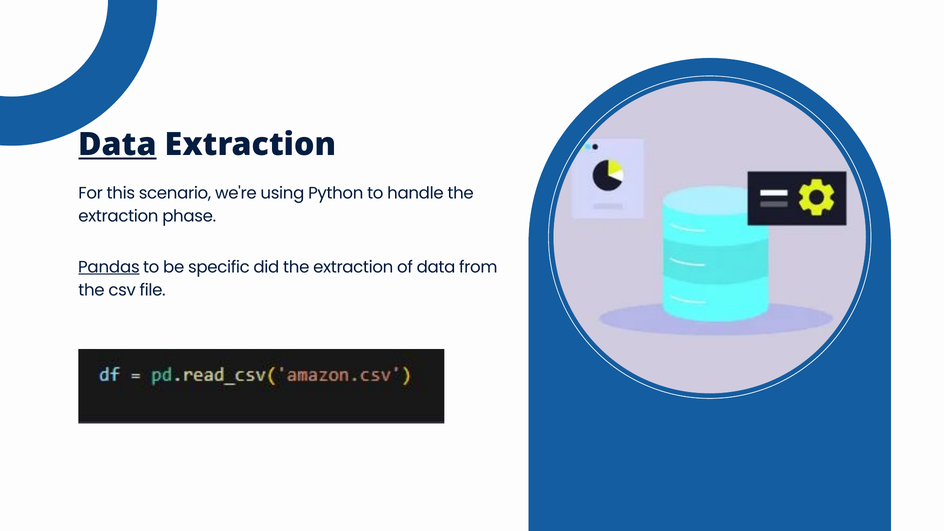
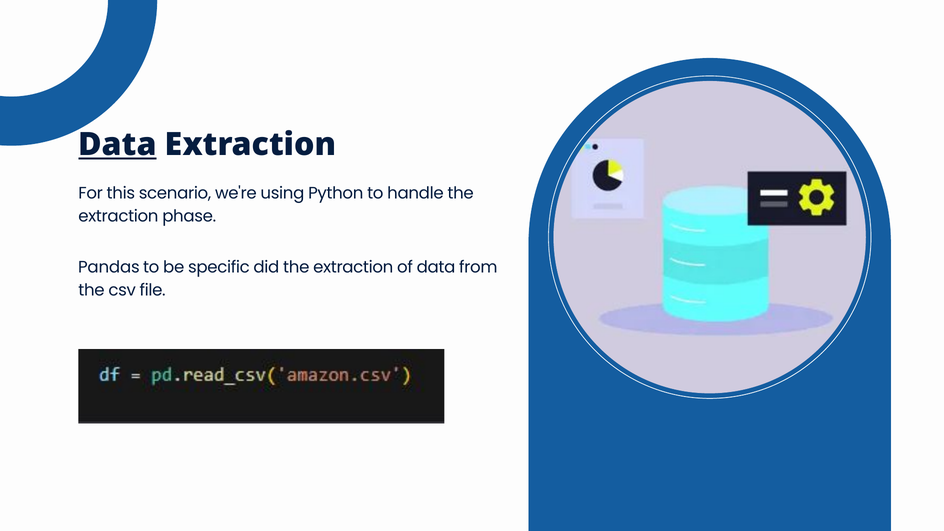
Pandas underline: present -> none
